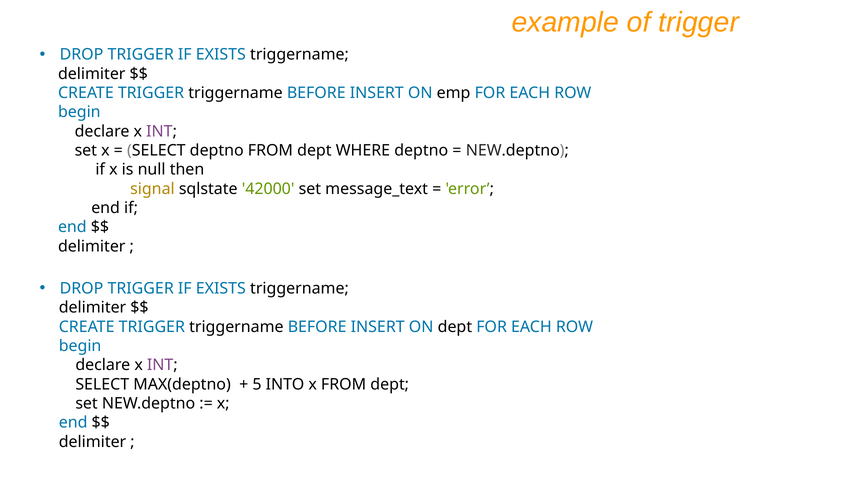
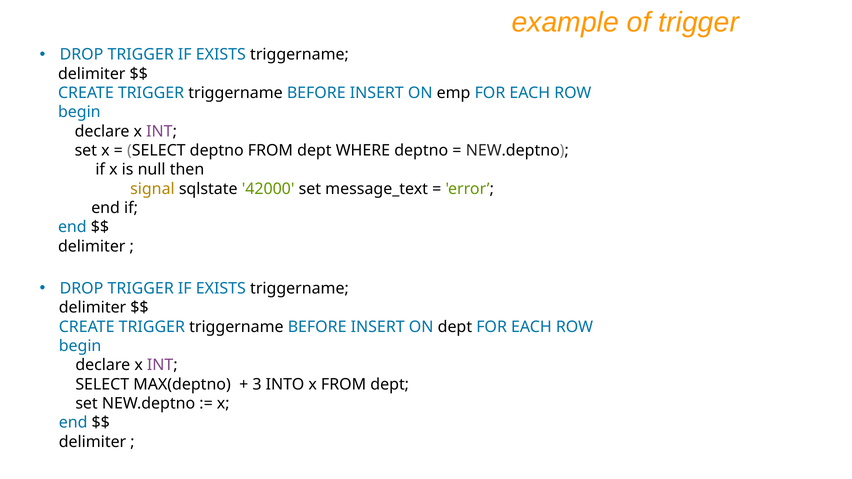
5: 5 -> 3
